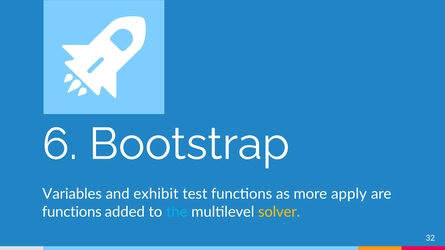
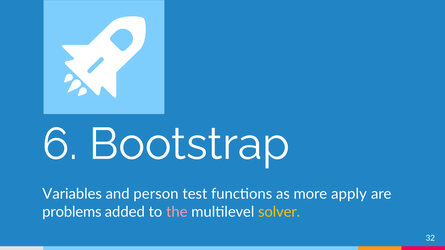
exhibit: exhibit -> person
functions at (72, 212): functions -> problems
the colour: light blue -> pink
